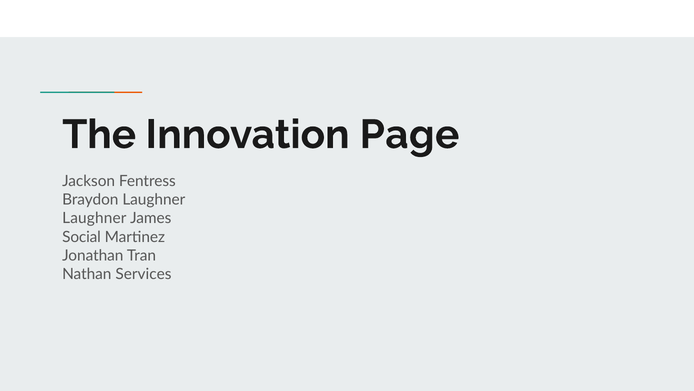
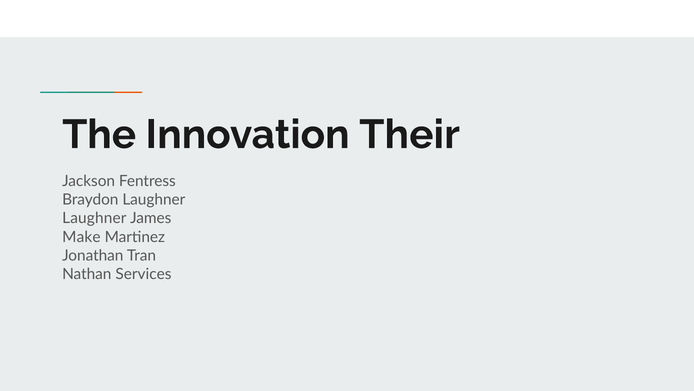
Page: Page -> Their
Social: Social -> Make
